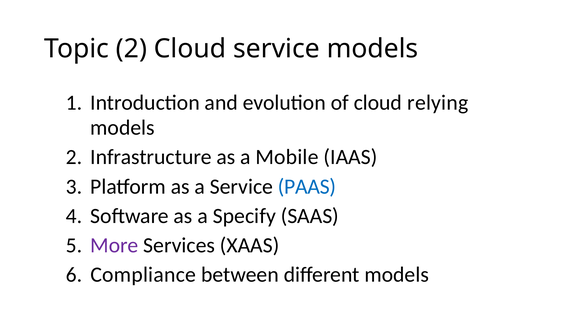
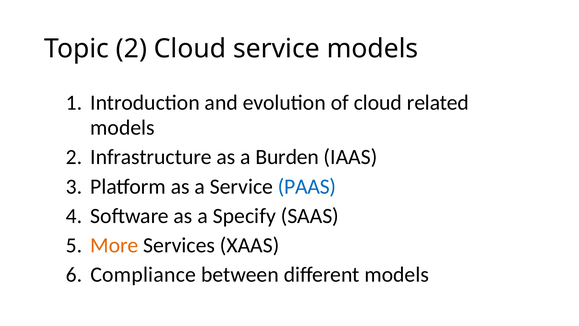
relying: relying -> related
Mobile: Mobile -> Burden
More colour: purple -> orange
